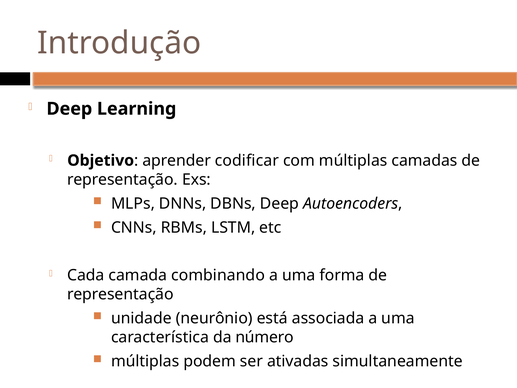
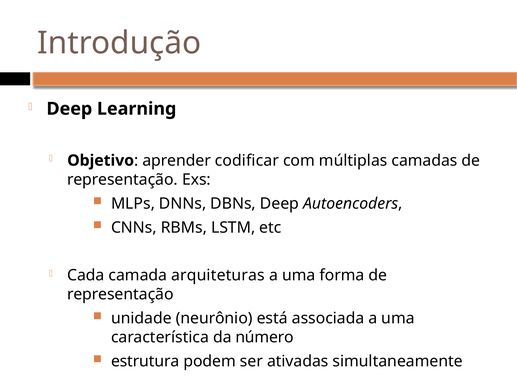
combinando: combinando -> arquiteturas
múltiplas at (145, 361): múltiplas -> estrutura
